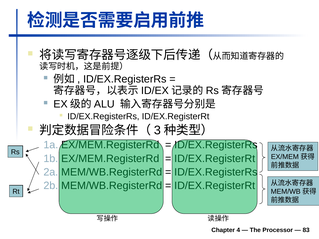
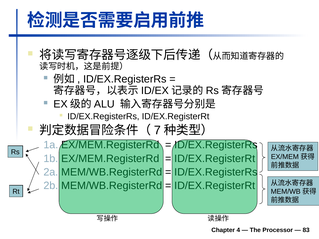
3: 3 -> 7
